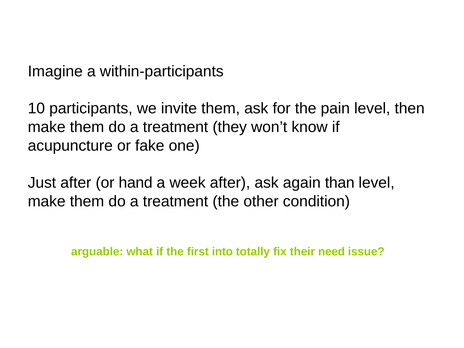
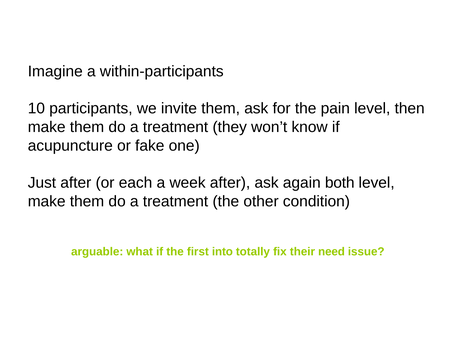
hand: hand -> each
than: than -> both
